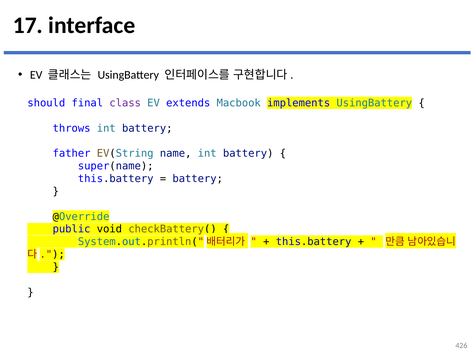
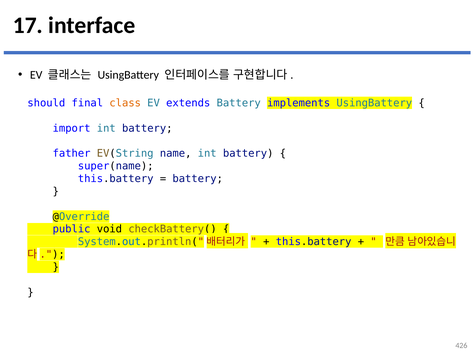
class colour: purple -> orange
extends Macbook: Macbook -> Battery
throws: throws -> import
